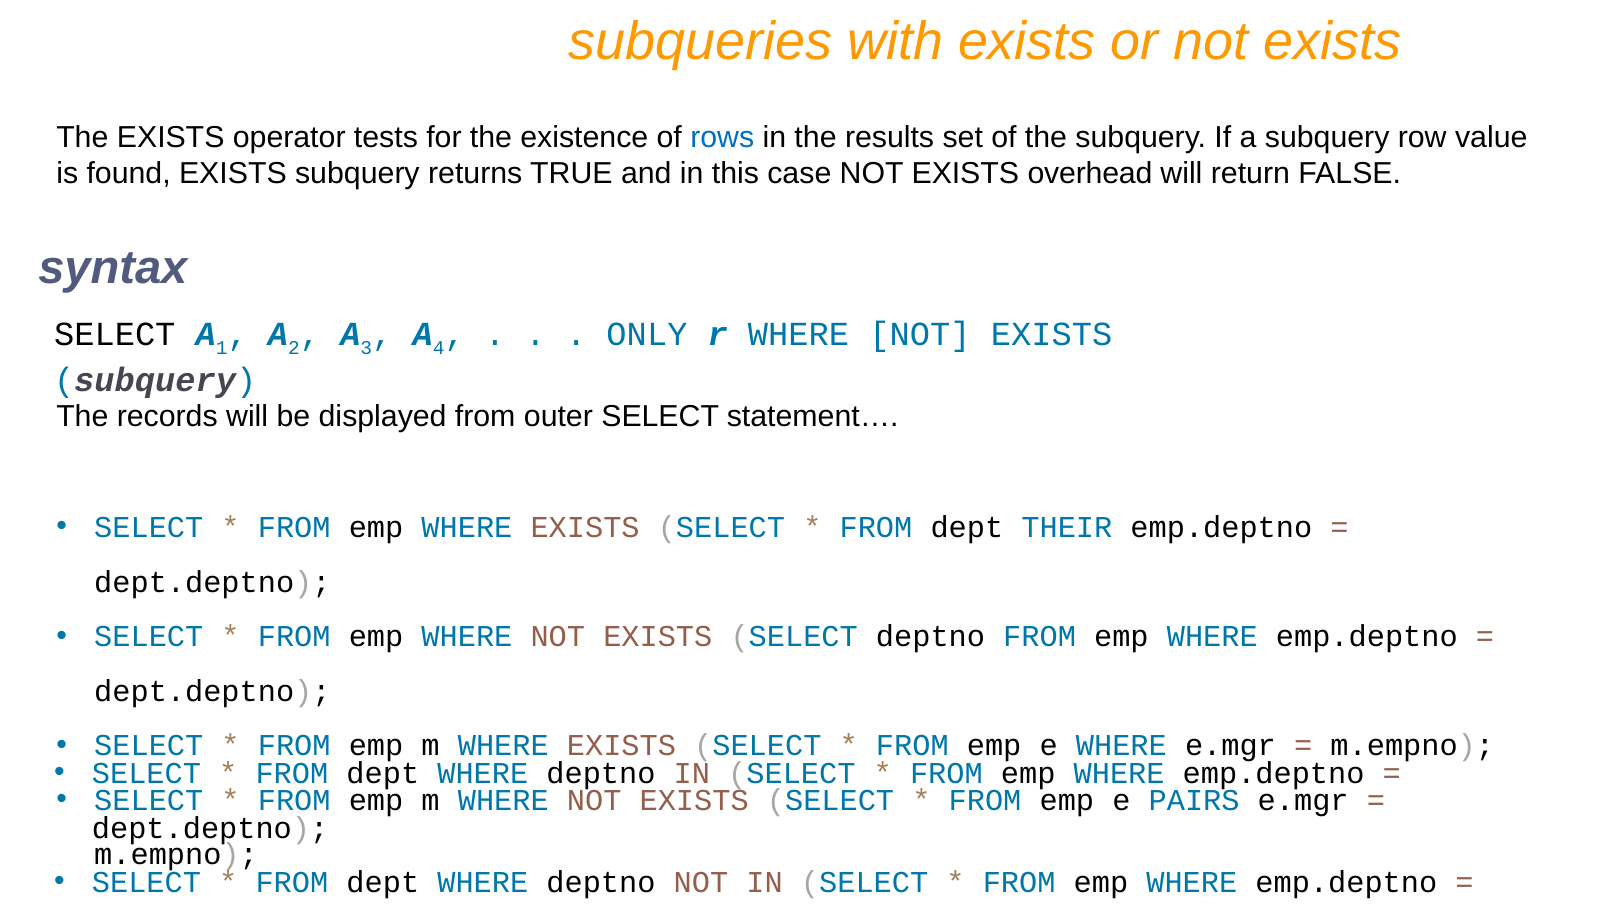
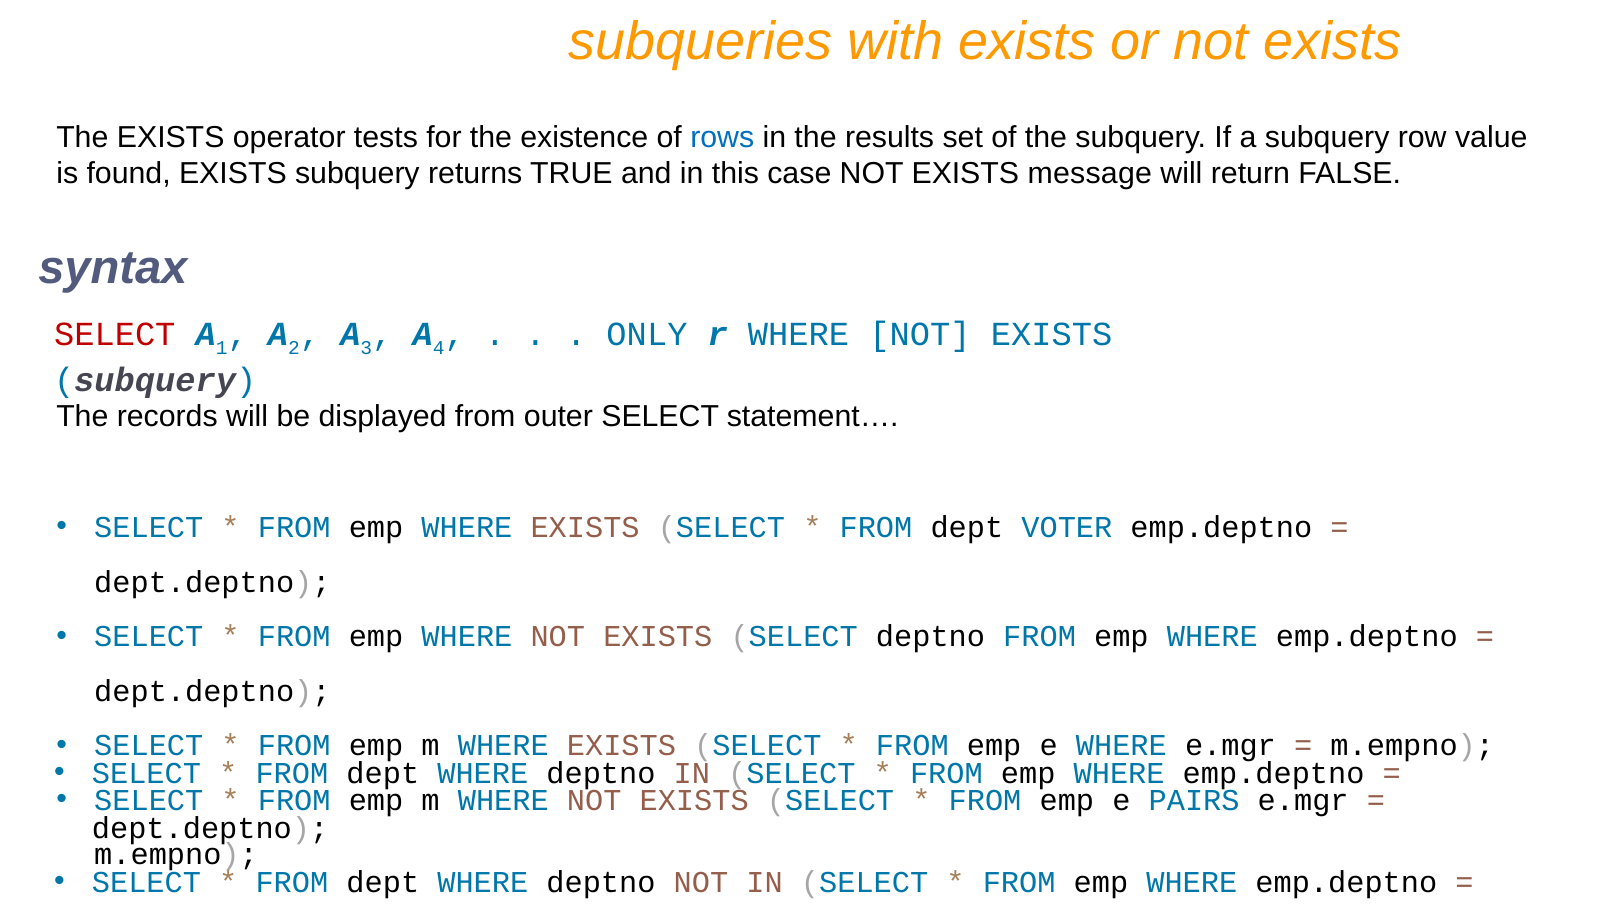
overhead: overhead -> message
SELECT at (115, 334) colour: black -> red
THEIR: THEIR -> VOTER
